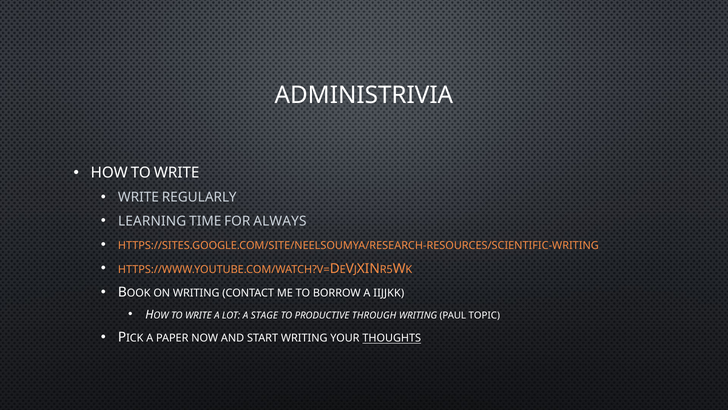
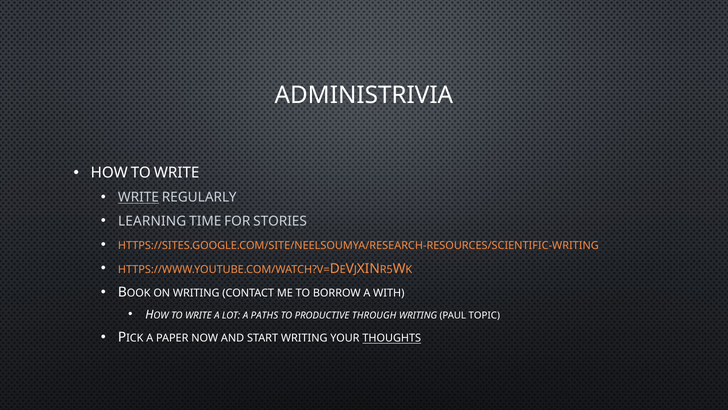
WRITE at (138, 197) underline: none -> present
ALWAYS: ALWAYS -> STORIES
IIJJKK: IIJJKK -> WITH
STAGE: STAGE -> PATHS
